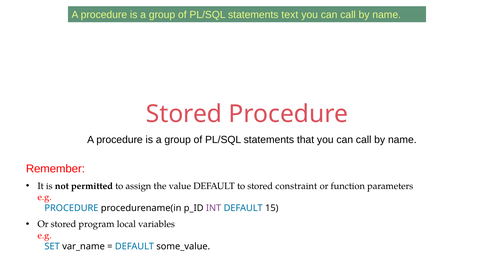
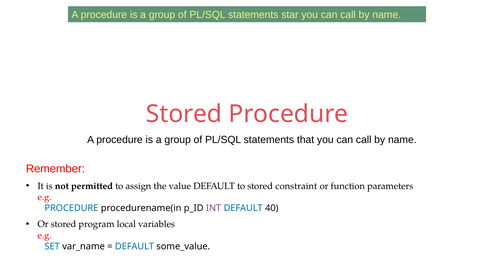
text: text -> star
15: 15 -> 40
